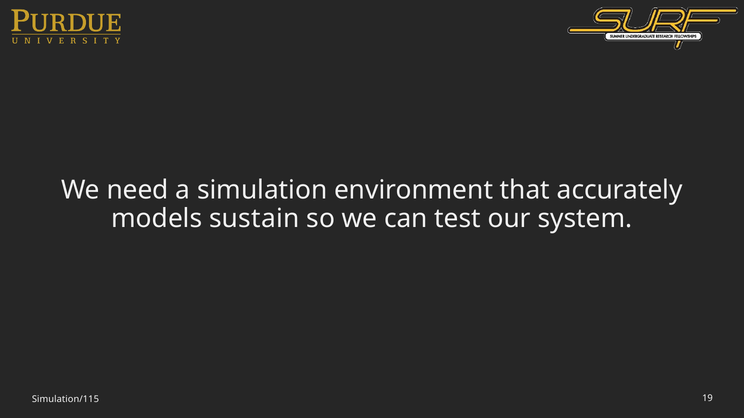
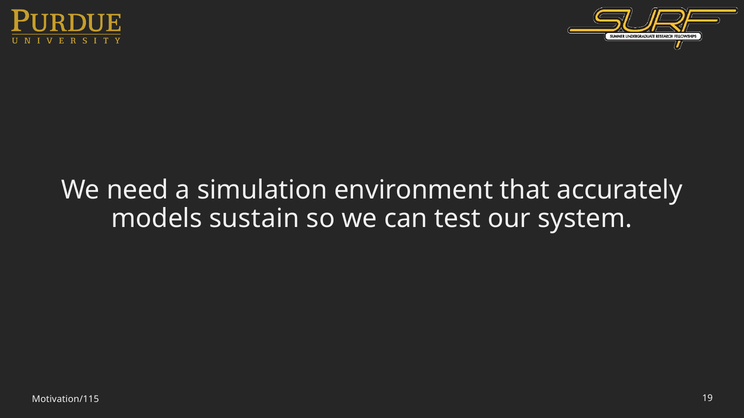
Simulation/115: Simulation/115 -> Motivation/115
